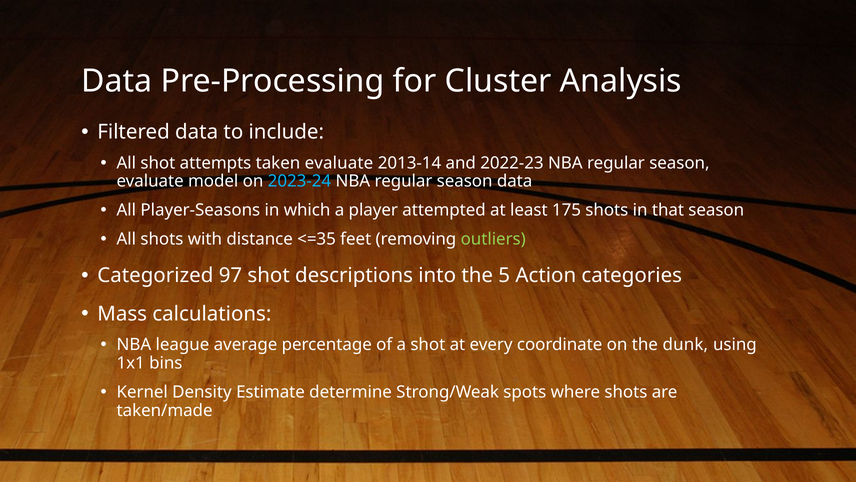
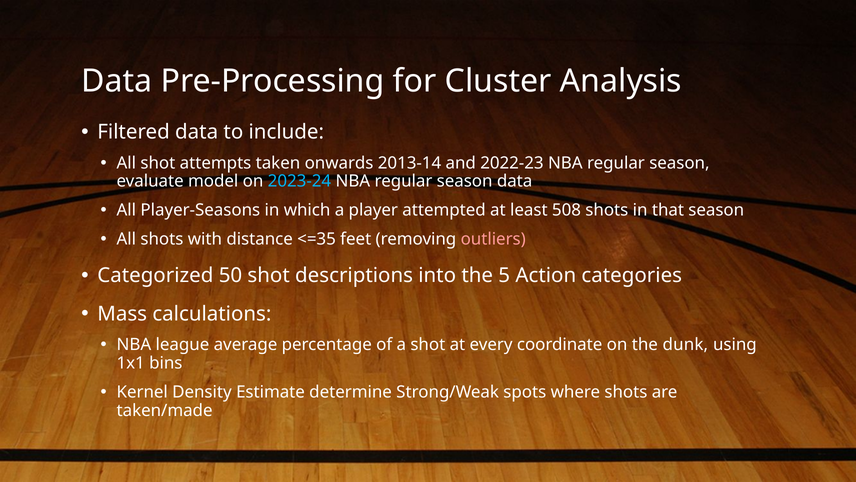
taken evaluate: evaluate -> onwards
175: 175 -> 508
outliers colour: light green -> pink
97: 97 -> 50
